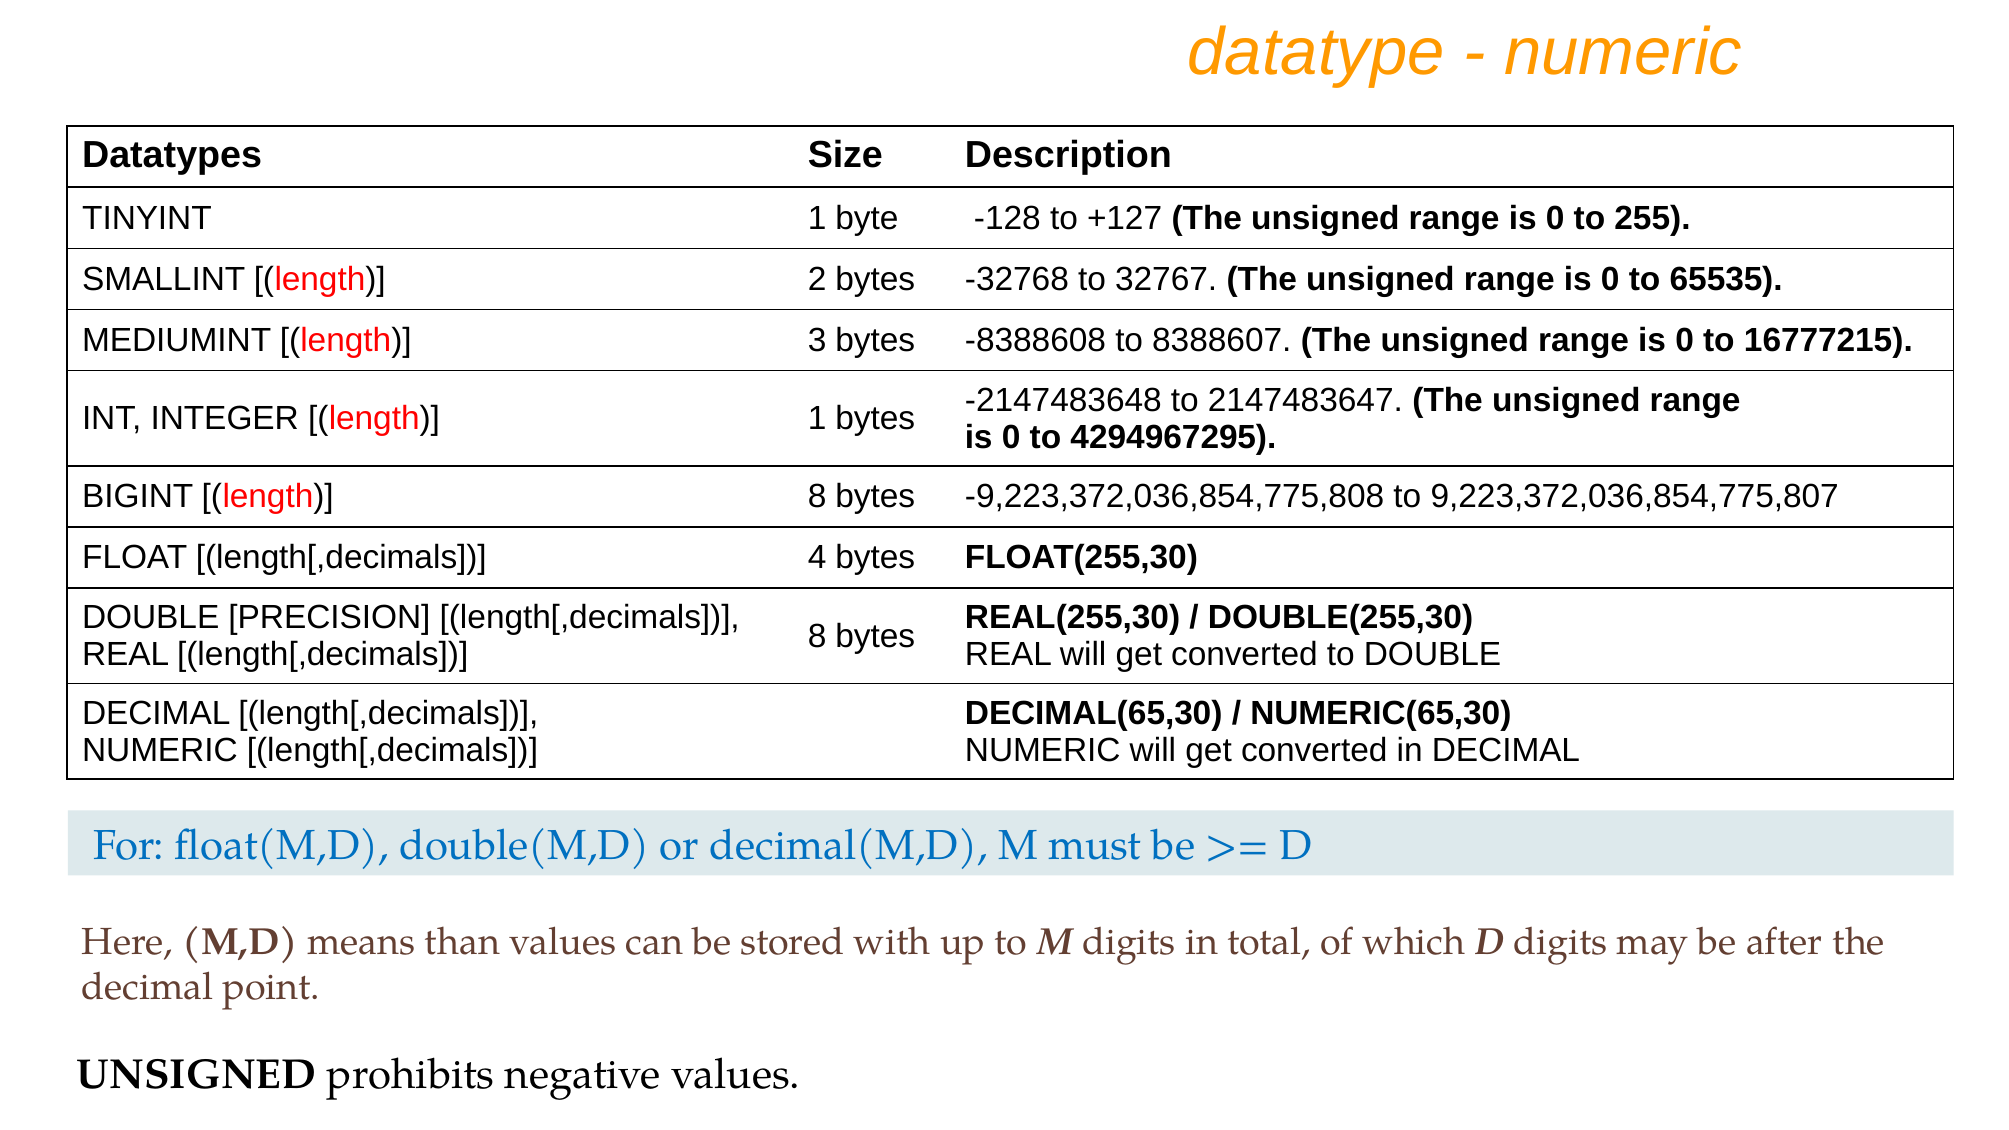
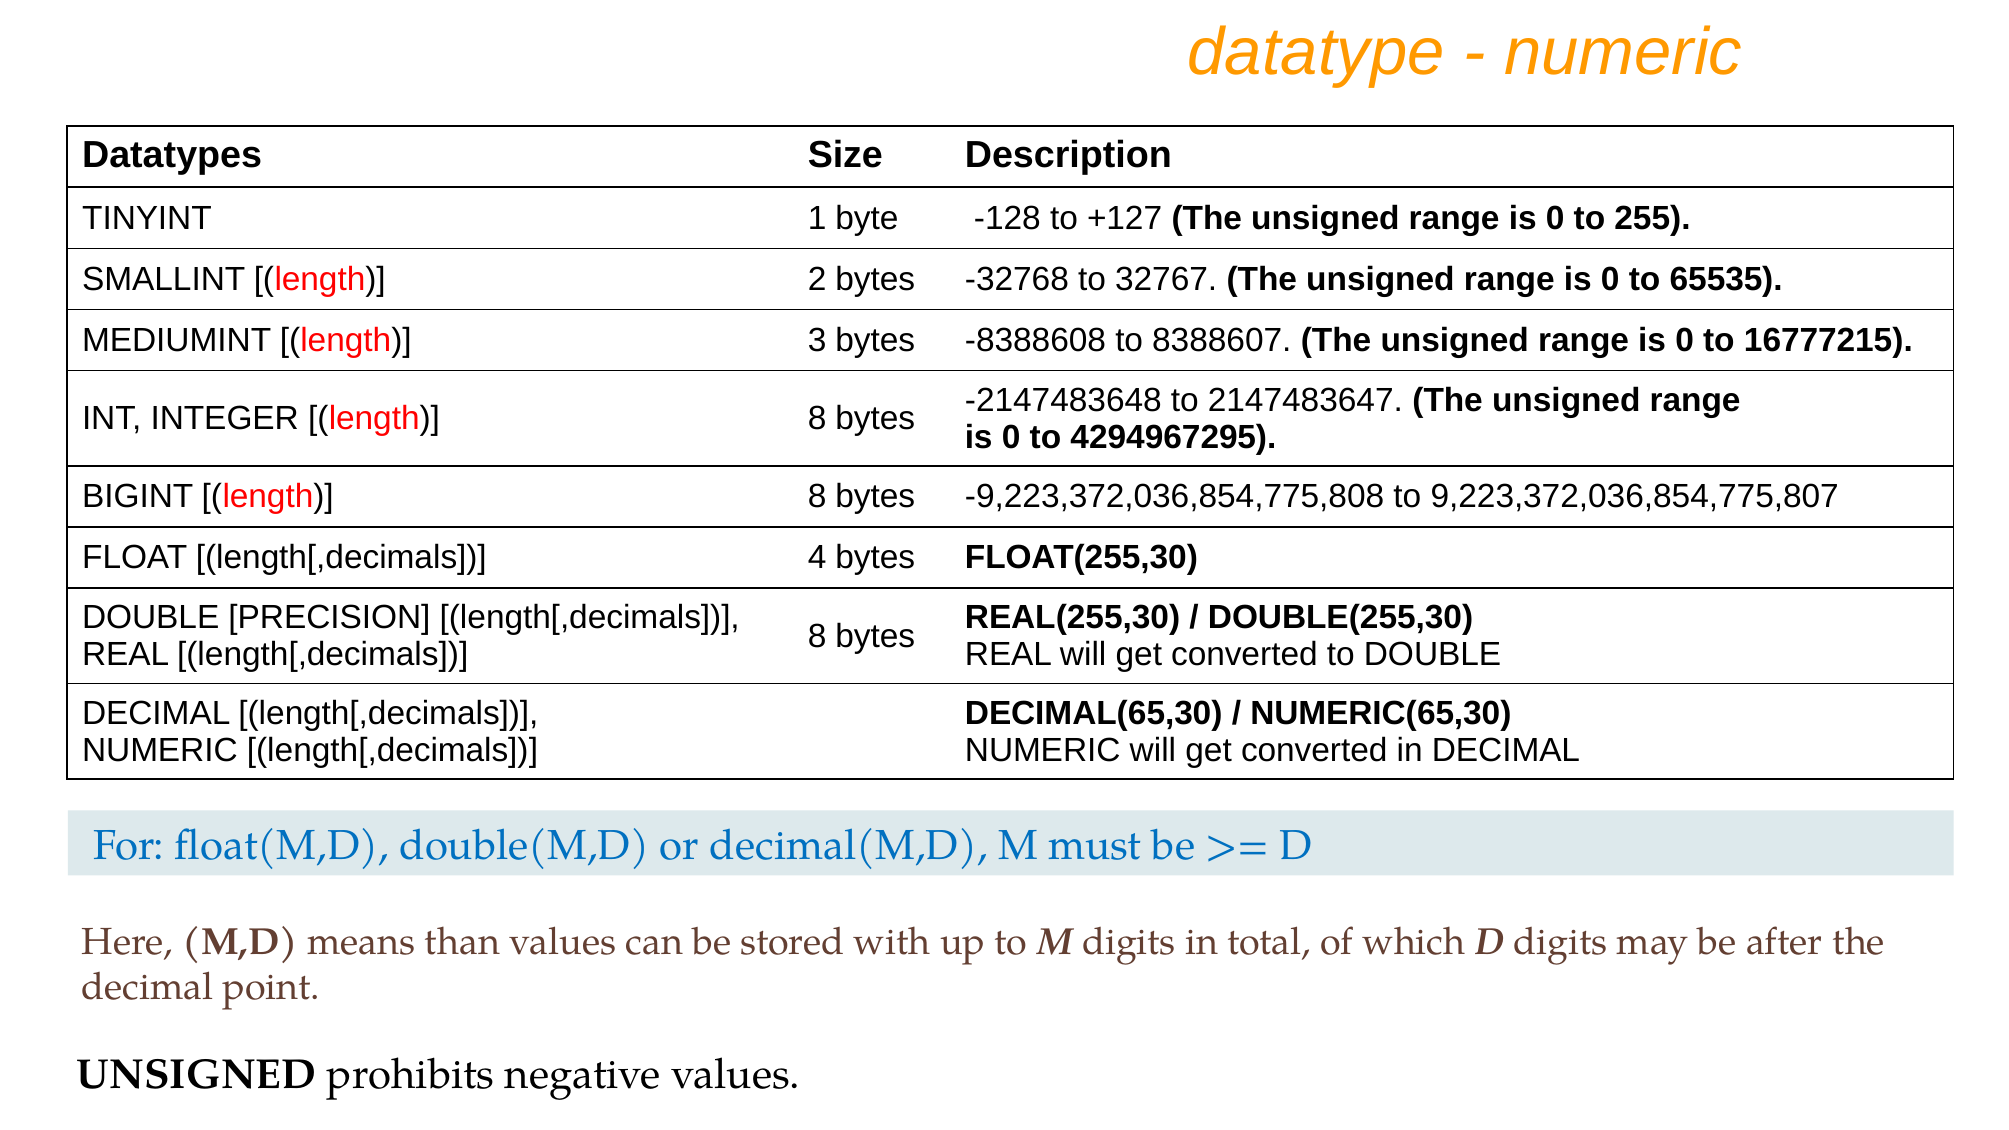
INTEGER length 1: 1 -> 8
